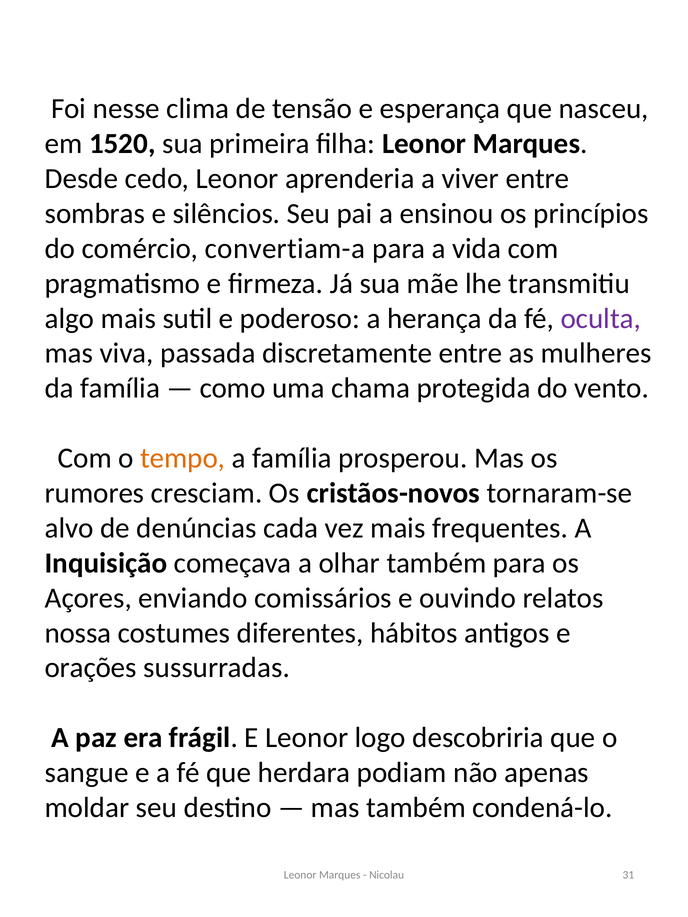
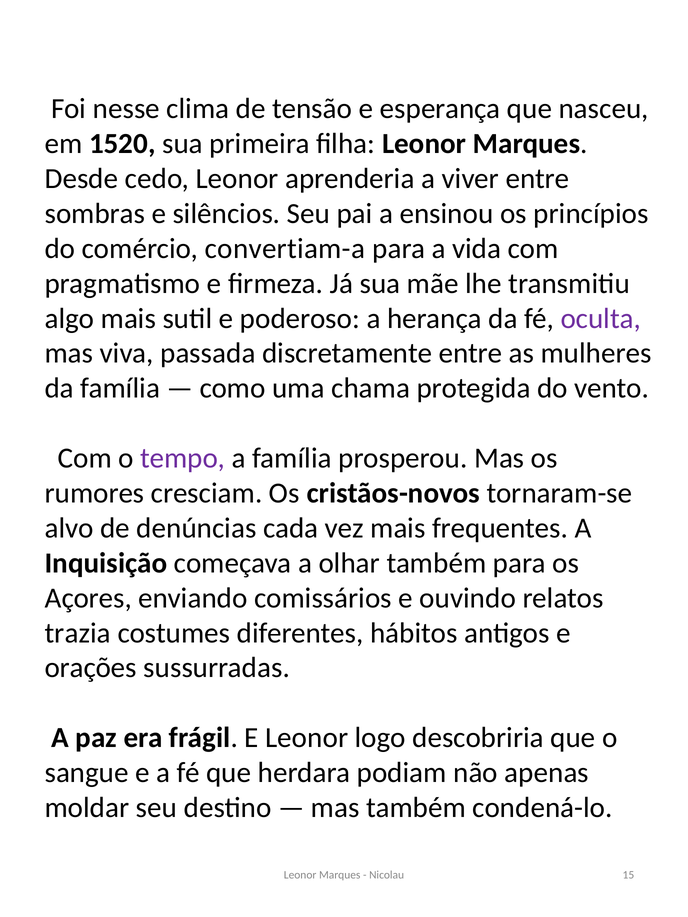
tempo colour: orange -> purple
nossa: nossa -> trazia
31: 31 -> 15
